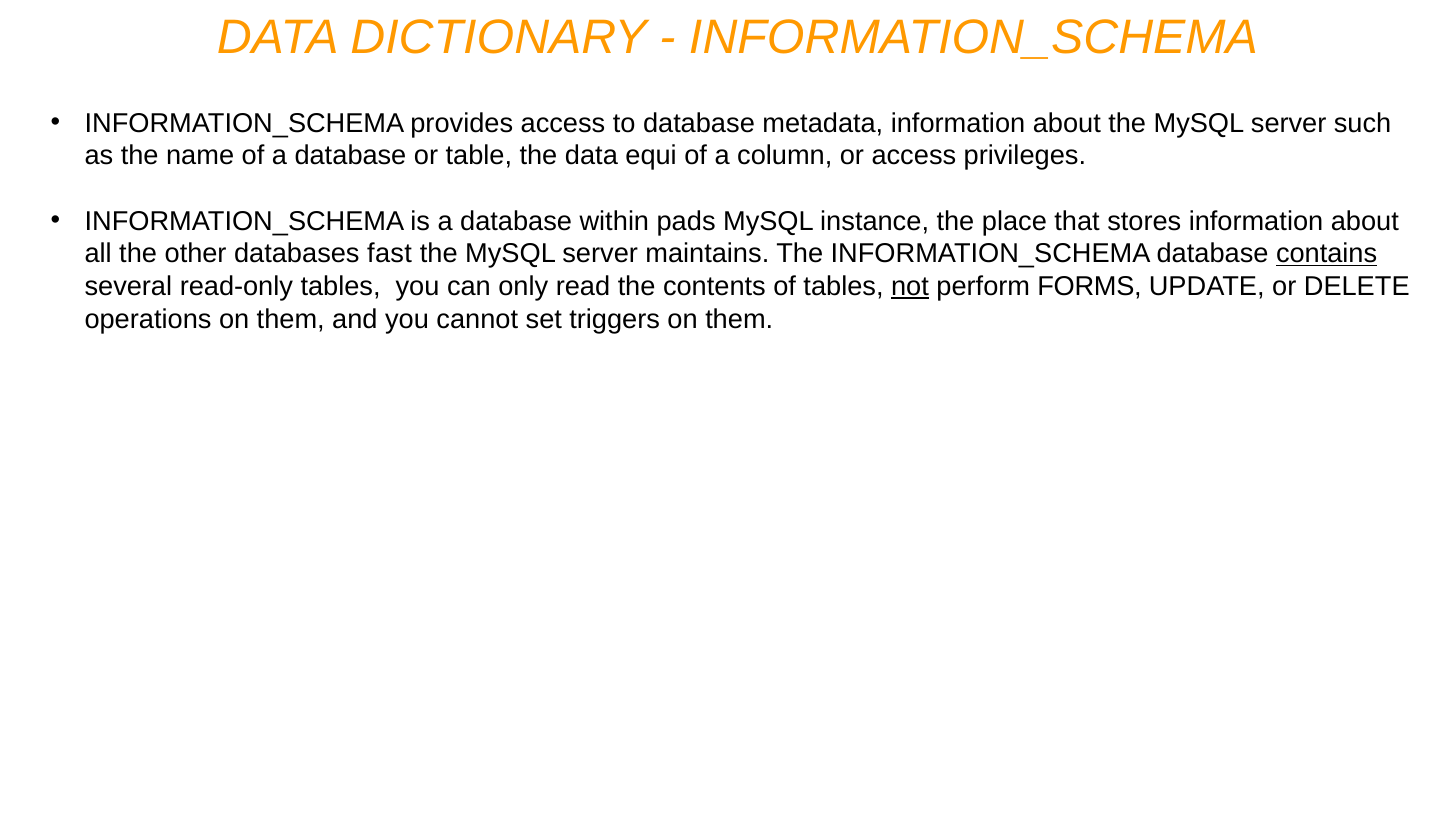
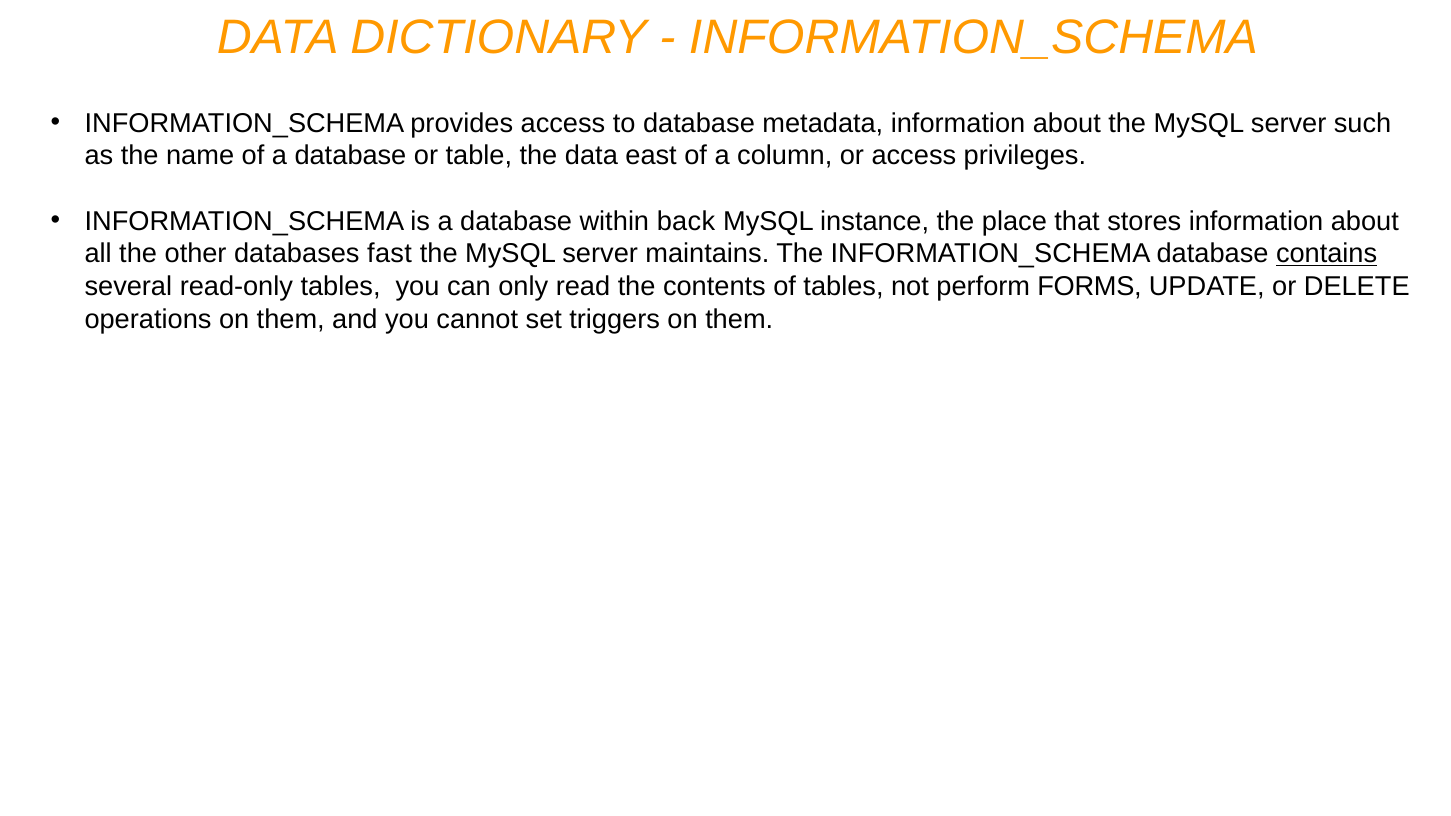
equi: equi -> east
pads: pads -> back
not underline: present -> none
